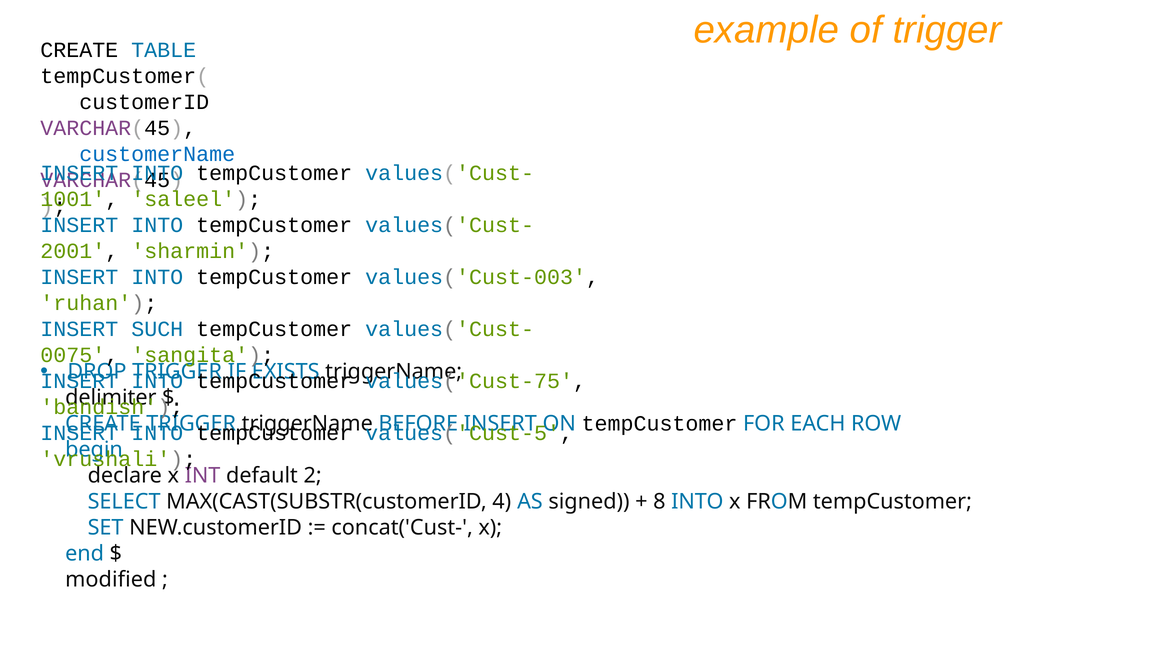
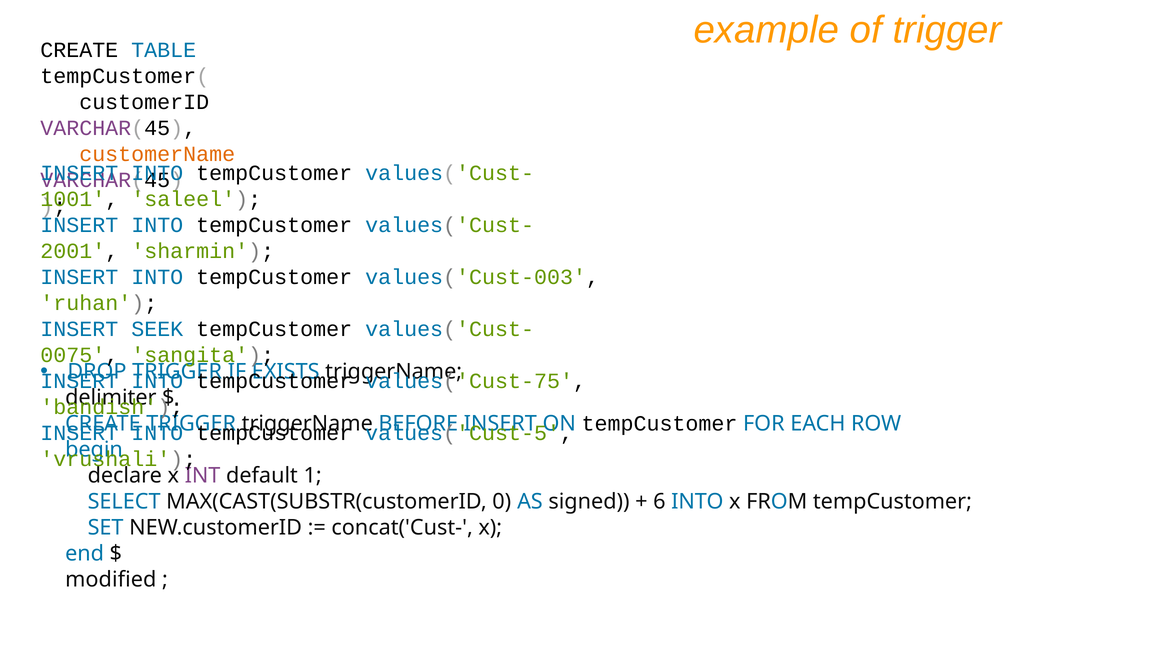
customerName colour: blue -> orange
SUCH: SUCH -> SEEK
2: 2 -> 1
4: 4 -> 0
8: 8 -> 6
